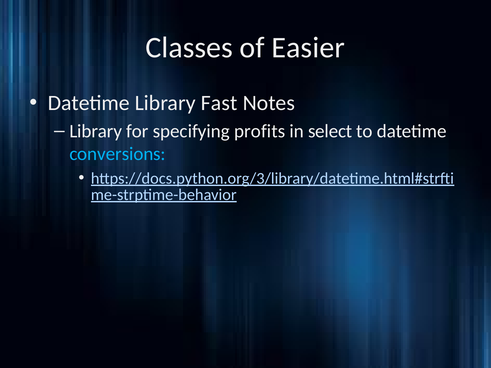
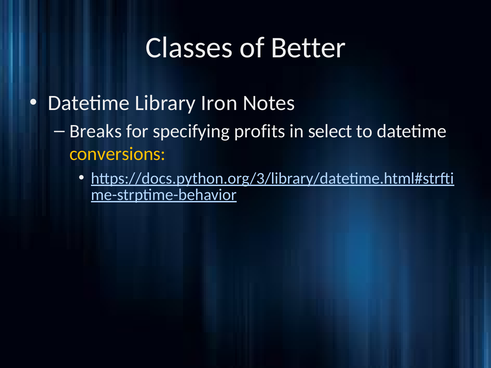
Easier: Easier -> Better
Fast: Fast -> Iron
Library at (96, 131): Library -> Breaks
conversions colour: light blue -> yellow
